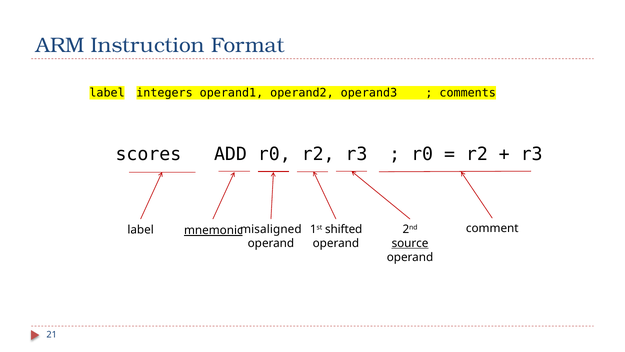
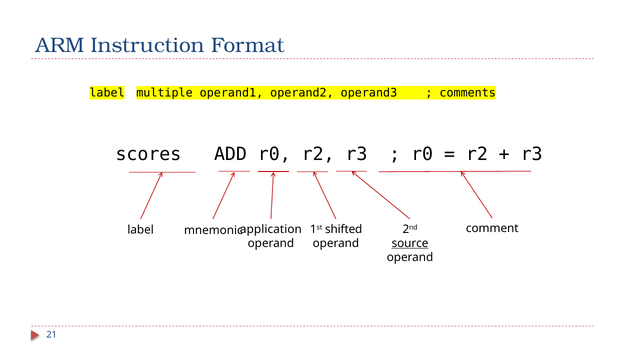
integers: integers -> multiple
misaligned: misaligned -> application
mnemonic underline: present -> none
